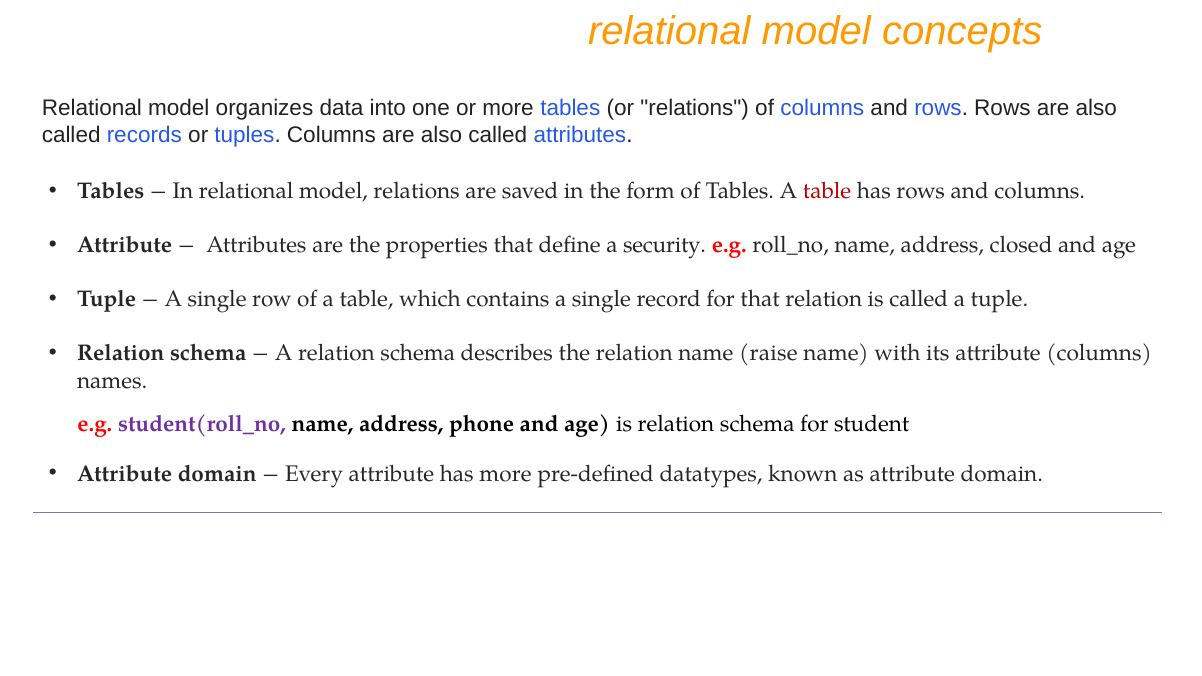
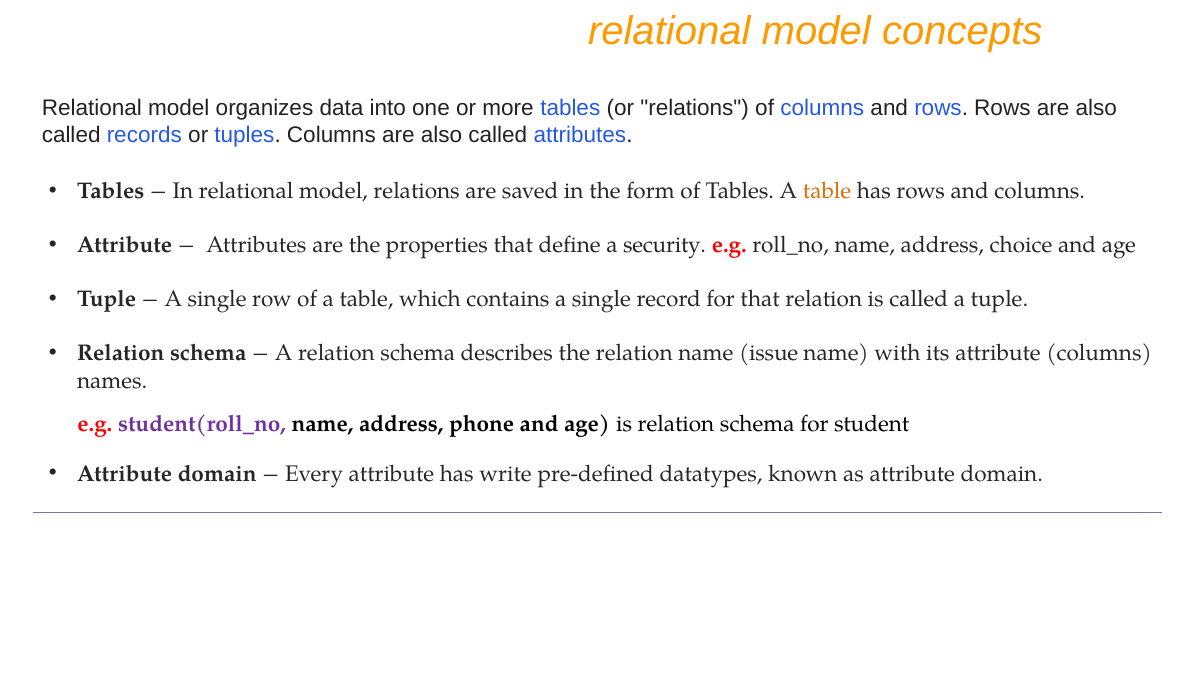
table at (827, 191) colour: red -> orange
closed: closed -> choice
raise: raise -> issue
has more: more -> write
